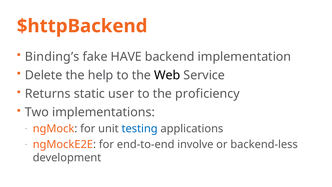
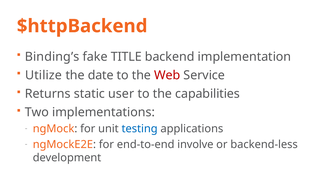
HAVE: HAVE -> TITLE
Delete: Delete -> Utilize
help: help -> date
Web colour: black -> red
proficiency: proficiency -> capabilities
